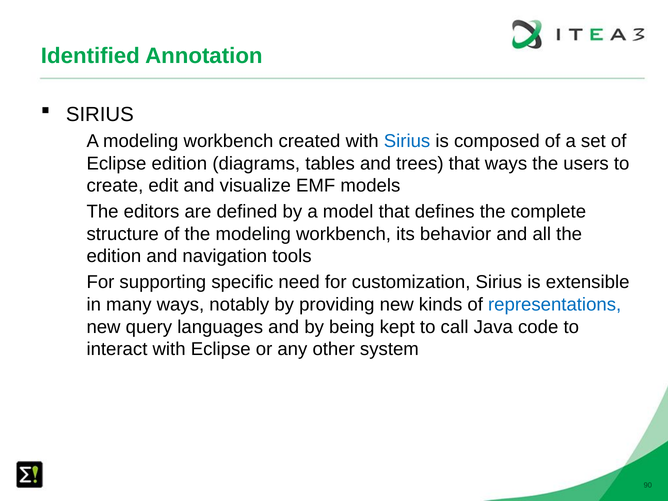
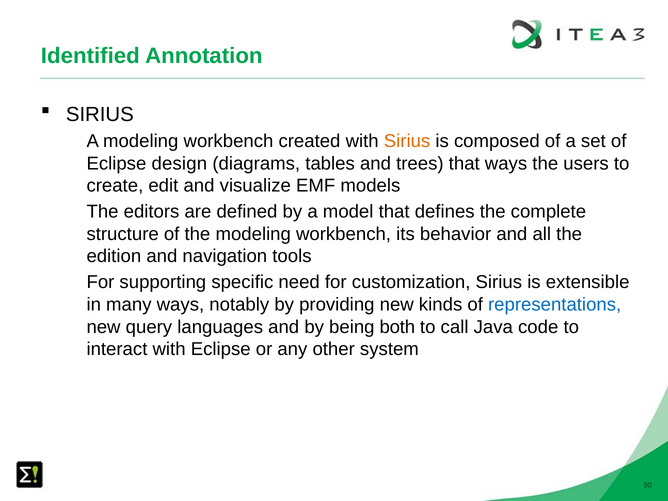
Sirius at (407, 141) colour: blue -> orange
Eclipse edition: edition -> design
kept: kept -> both
